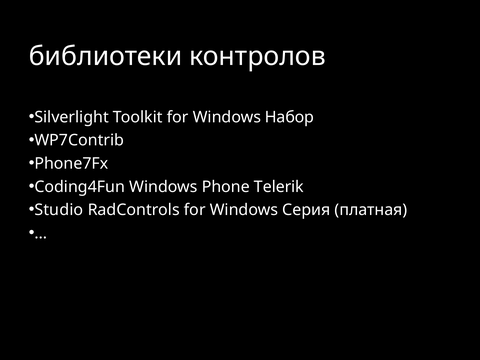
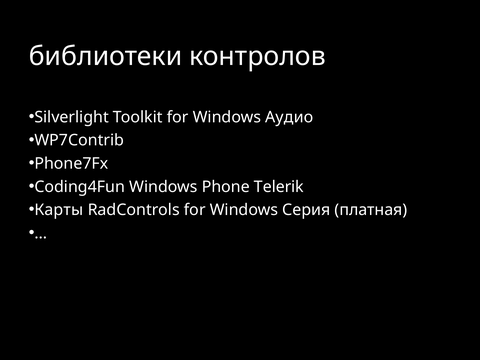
Набор: Набор -> Аудио
Studio: Studio -> Карты
